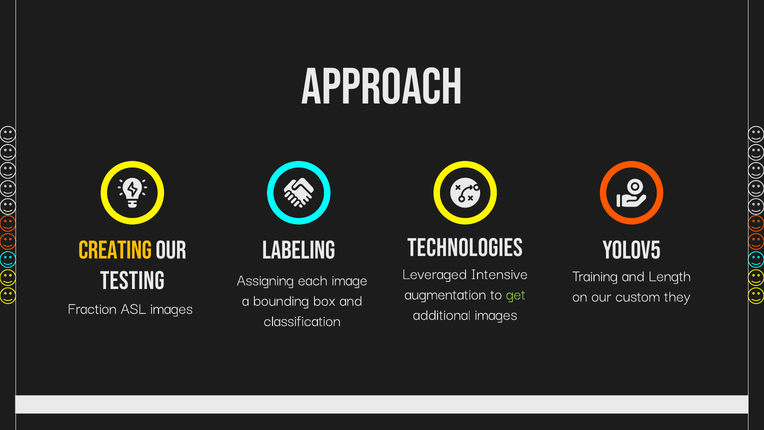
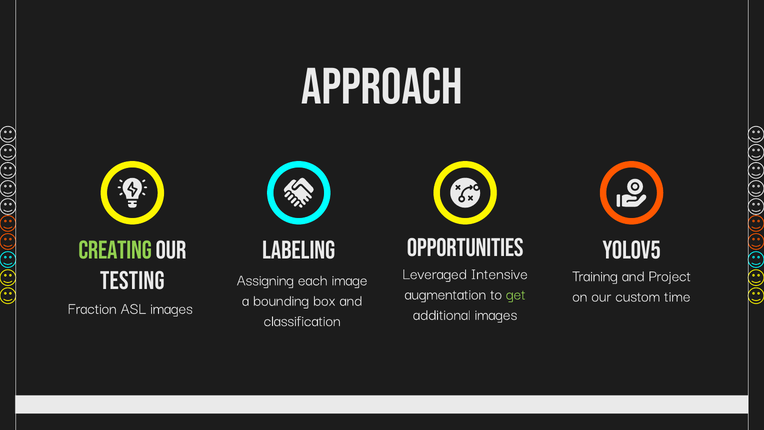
Technologies: Technologies -> Opportunities
Creating colour: yellow -> light green
Length: Length -> Project
they: they -> time
